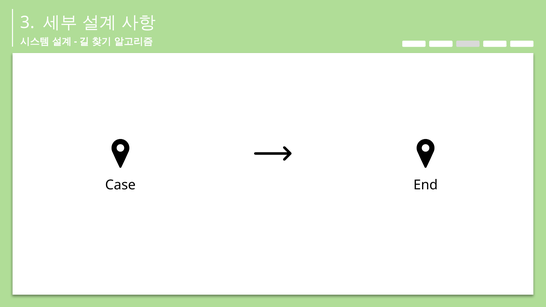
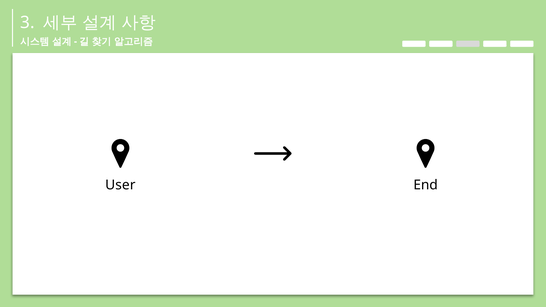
Case: Case -> User
